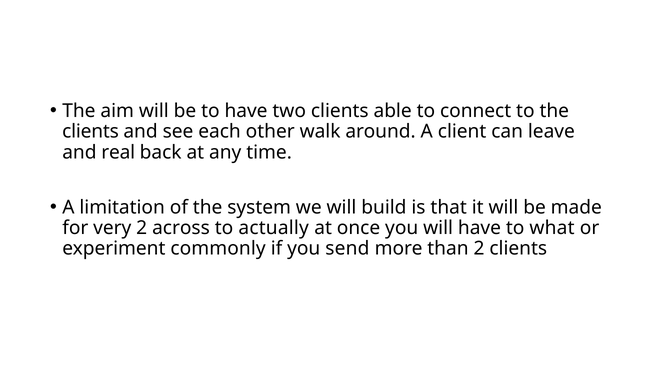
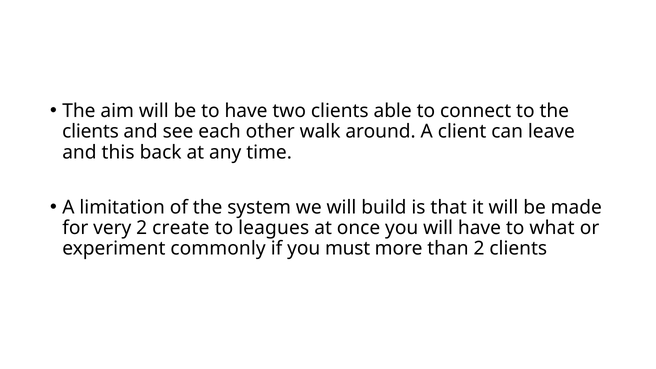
real: real -> this
across: across -> create
actually: actually -> leagues
send: send -> must
